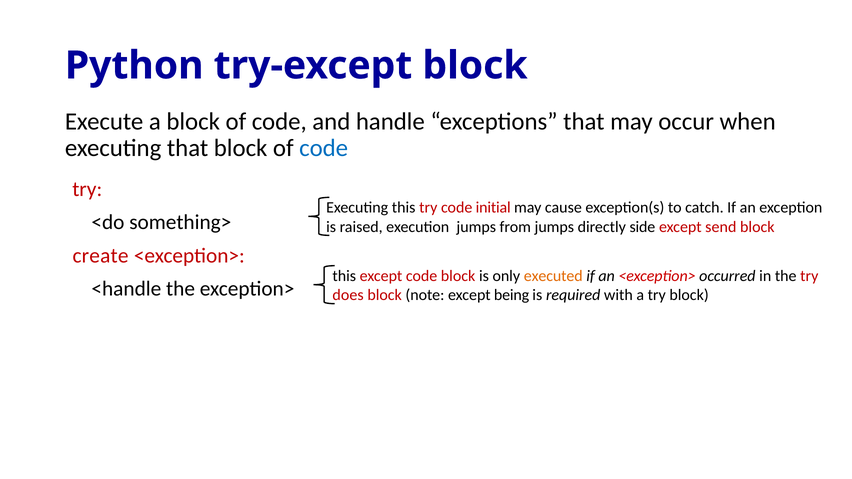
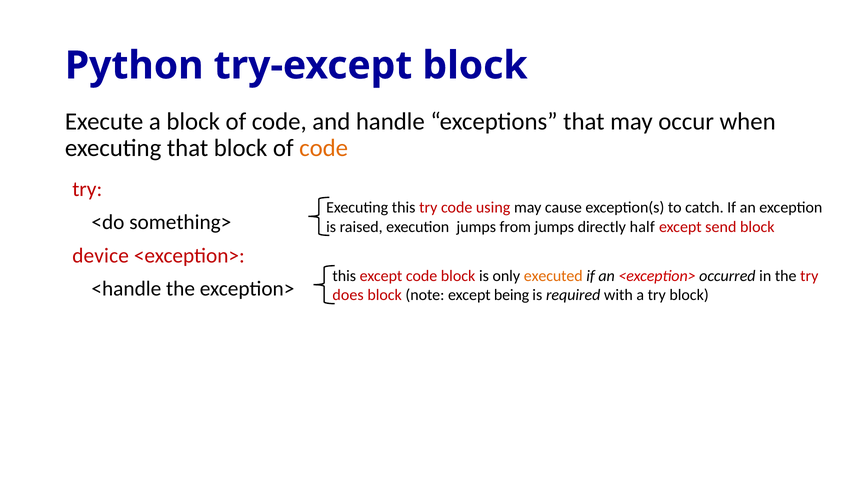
code at (324, 148) colour: blue -> orange
initial: initial -> using
side: side -> half
create: create -> device
